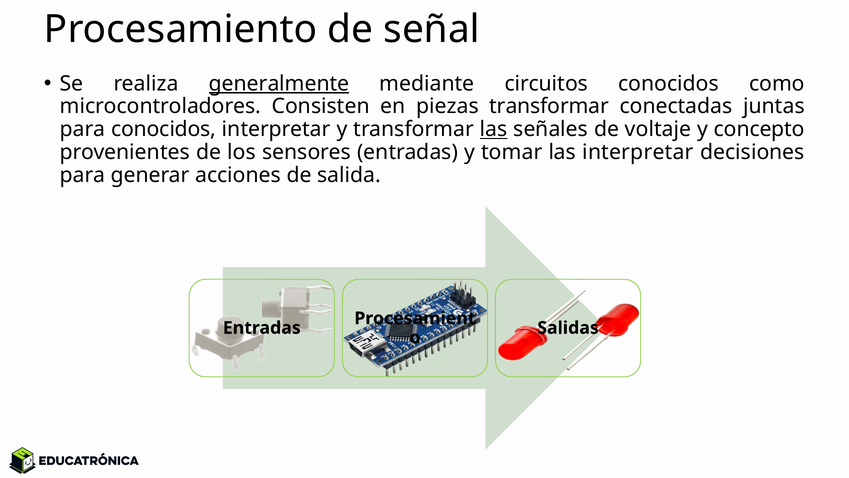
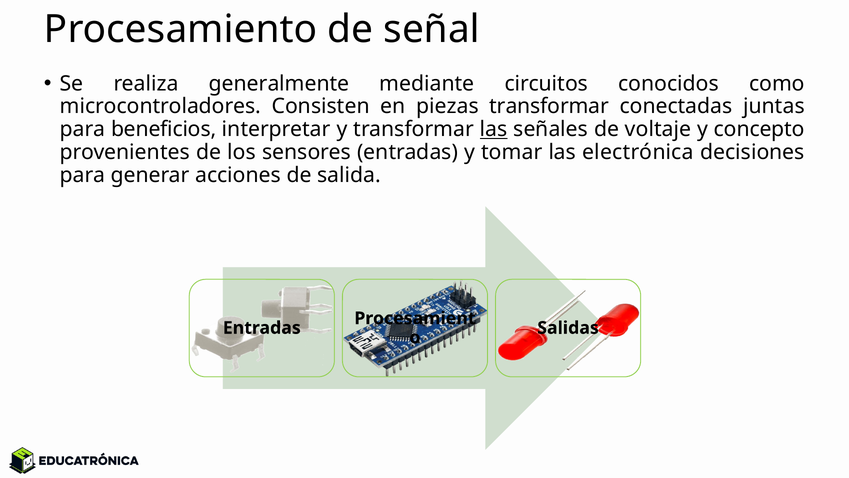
generalmente underline: present -> none
para conocidos: conocidos -> beneficios
las interpretar: interpretar -> electrónica
